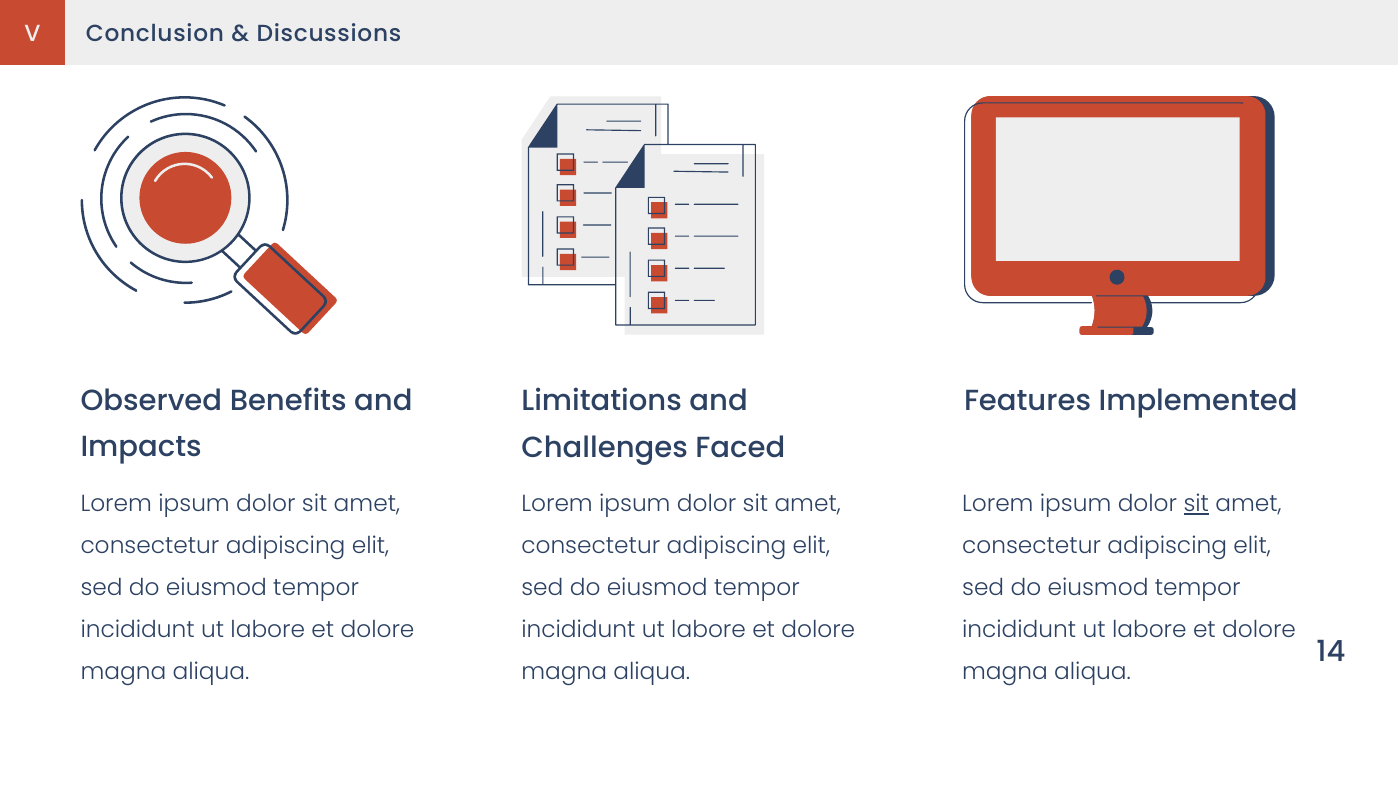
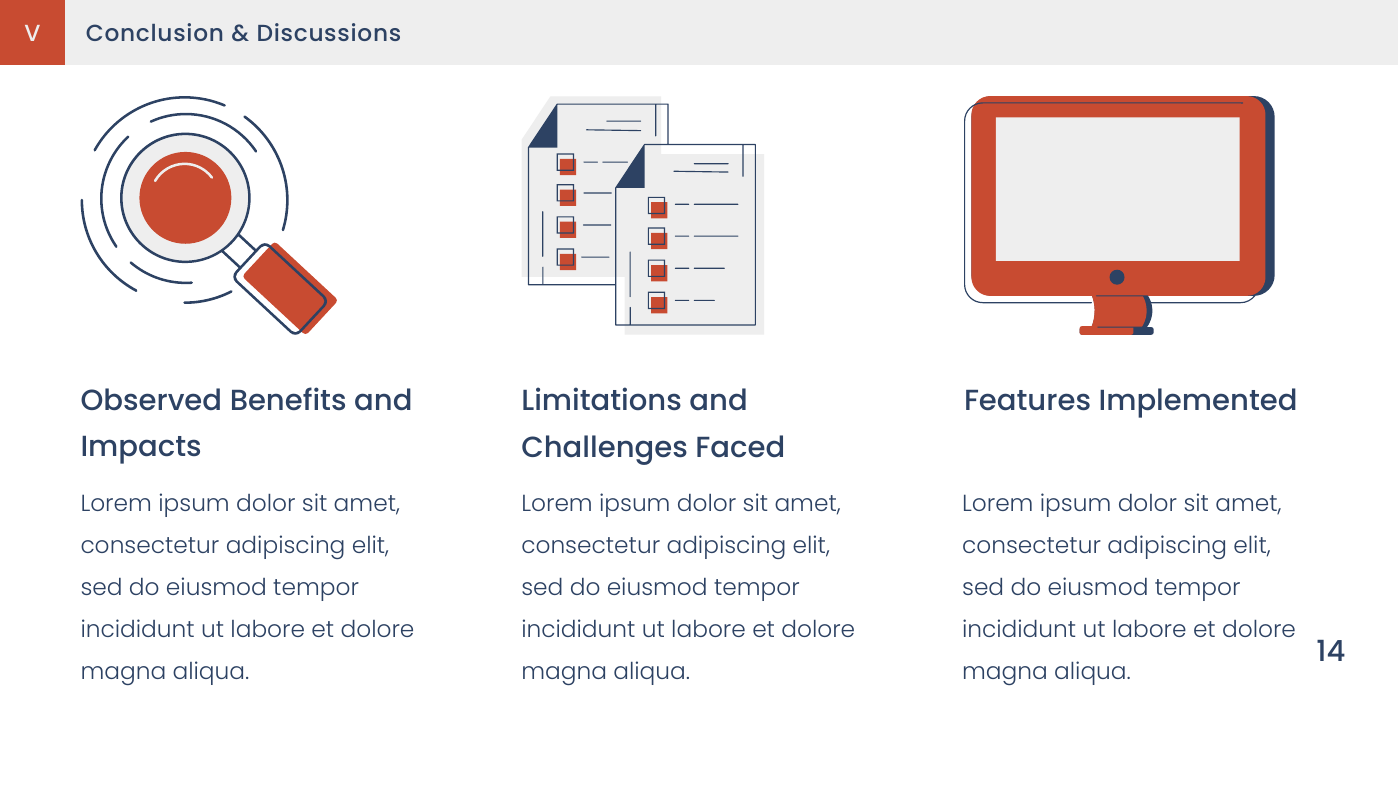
sit at (1196, 504) underline: present -> none
